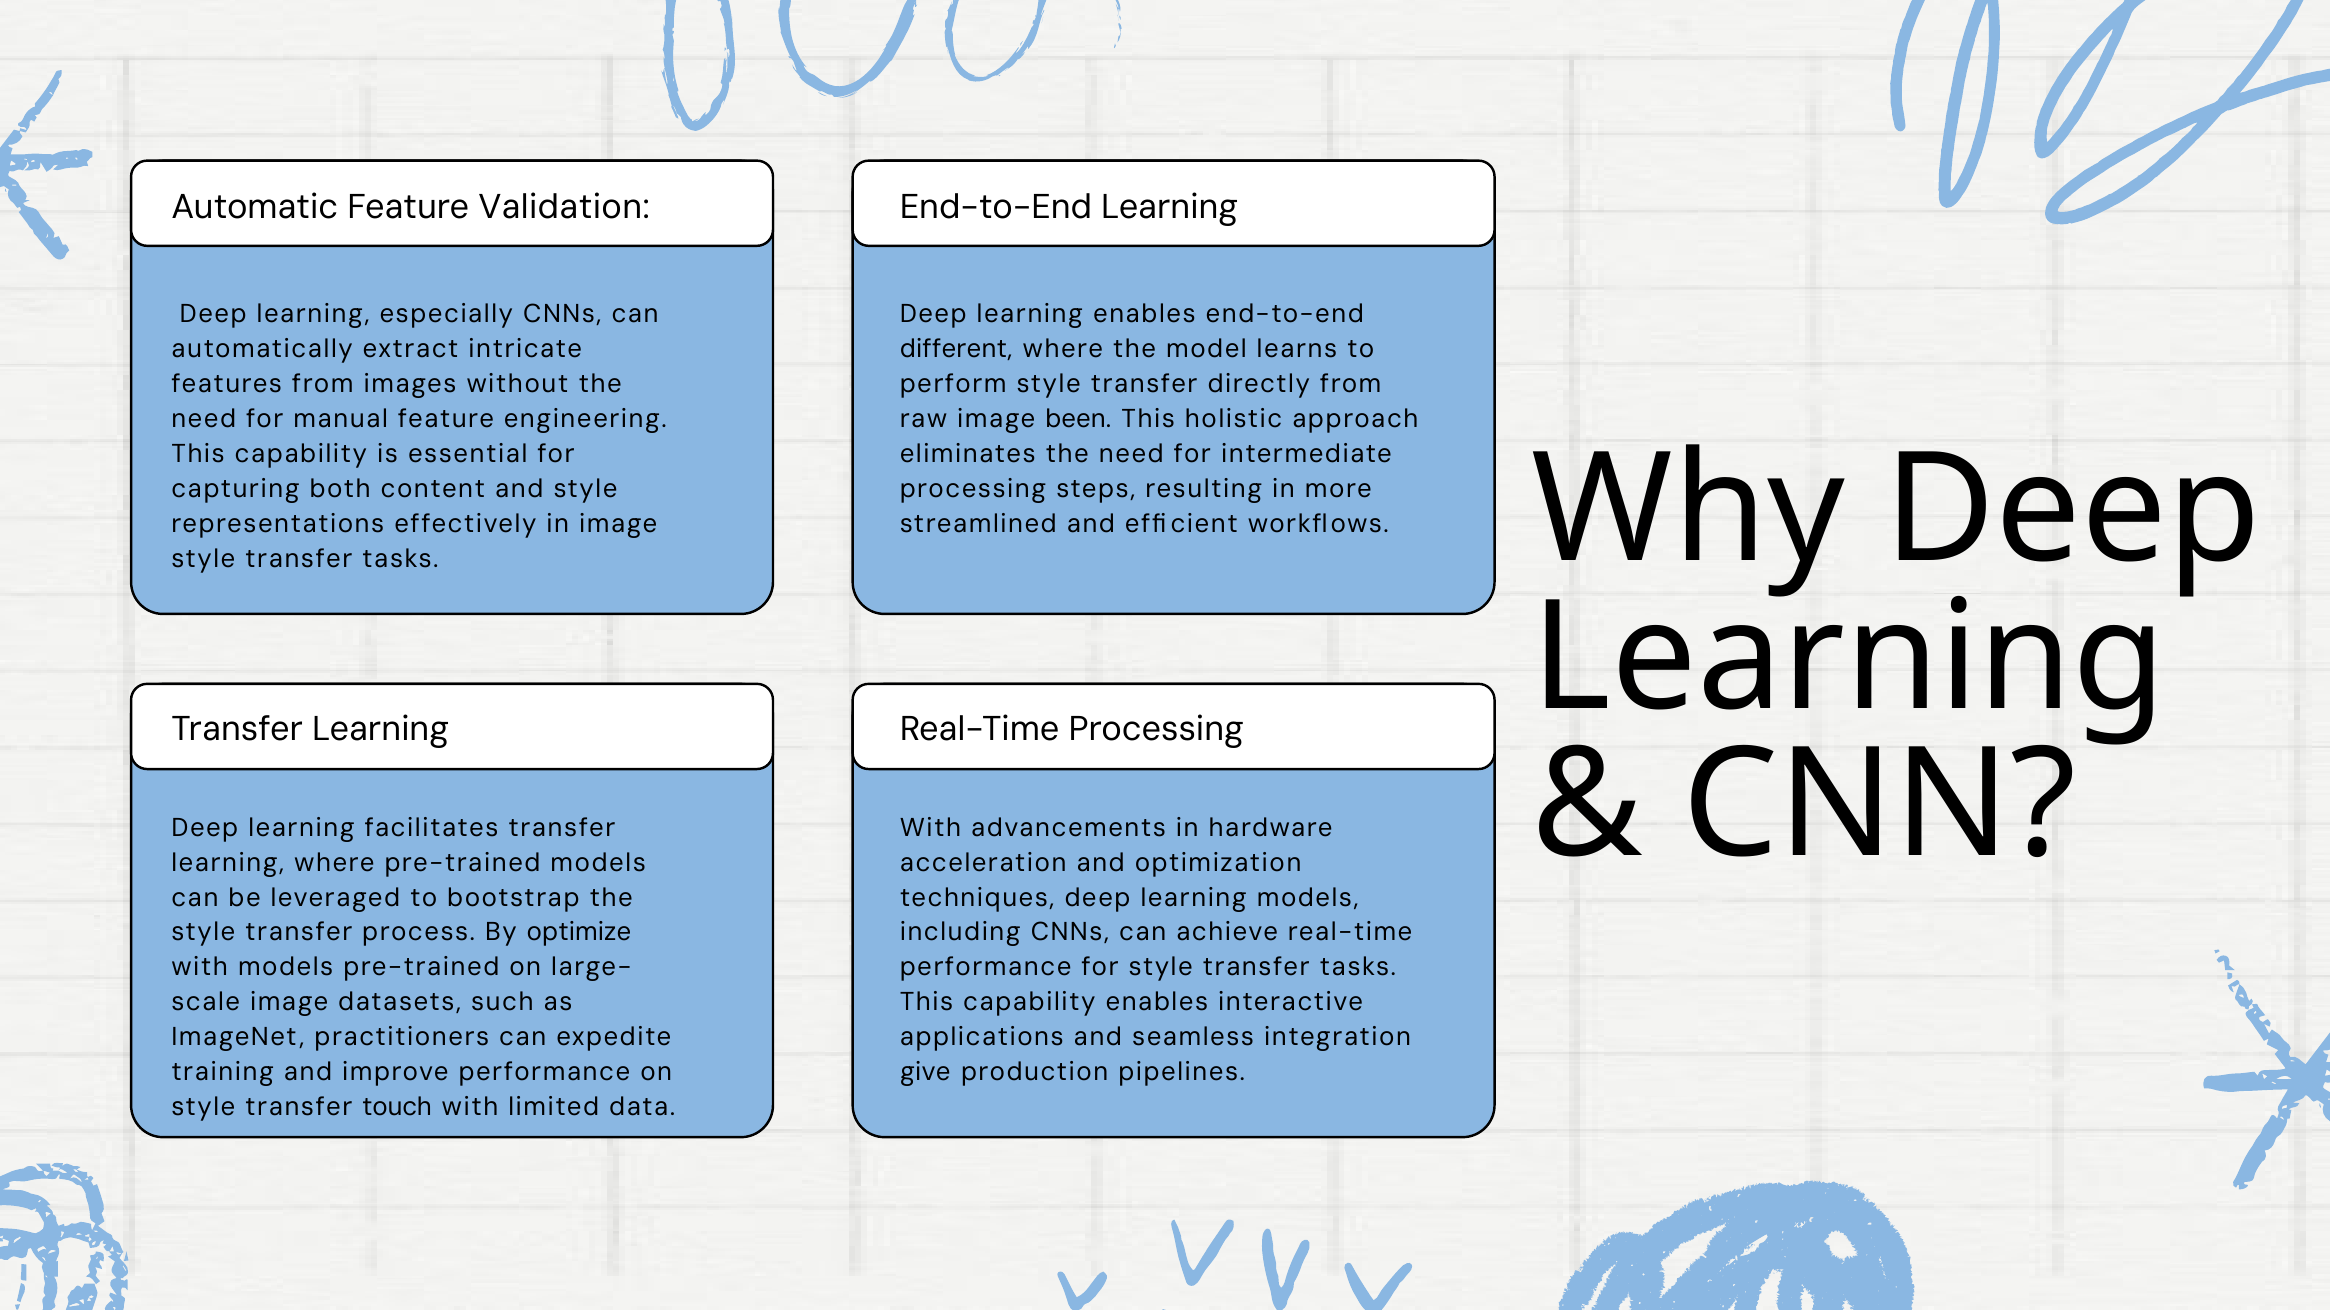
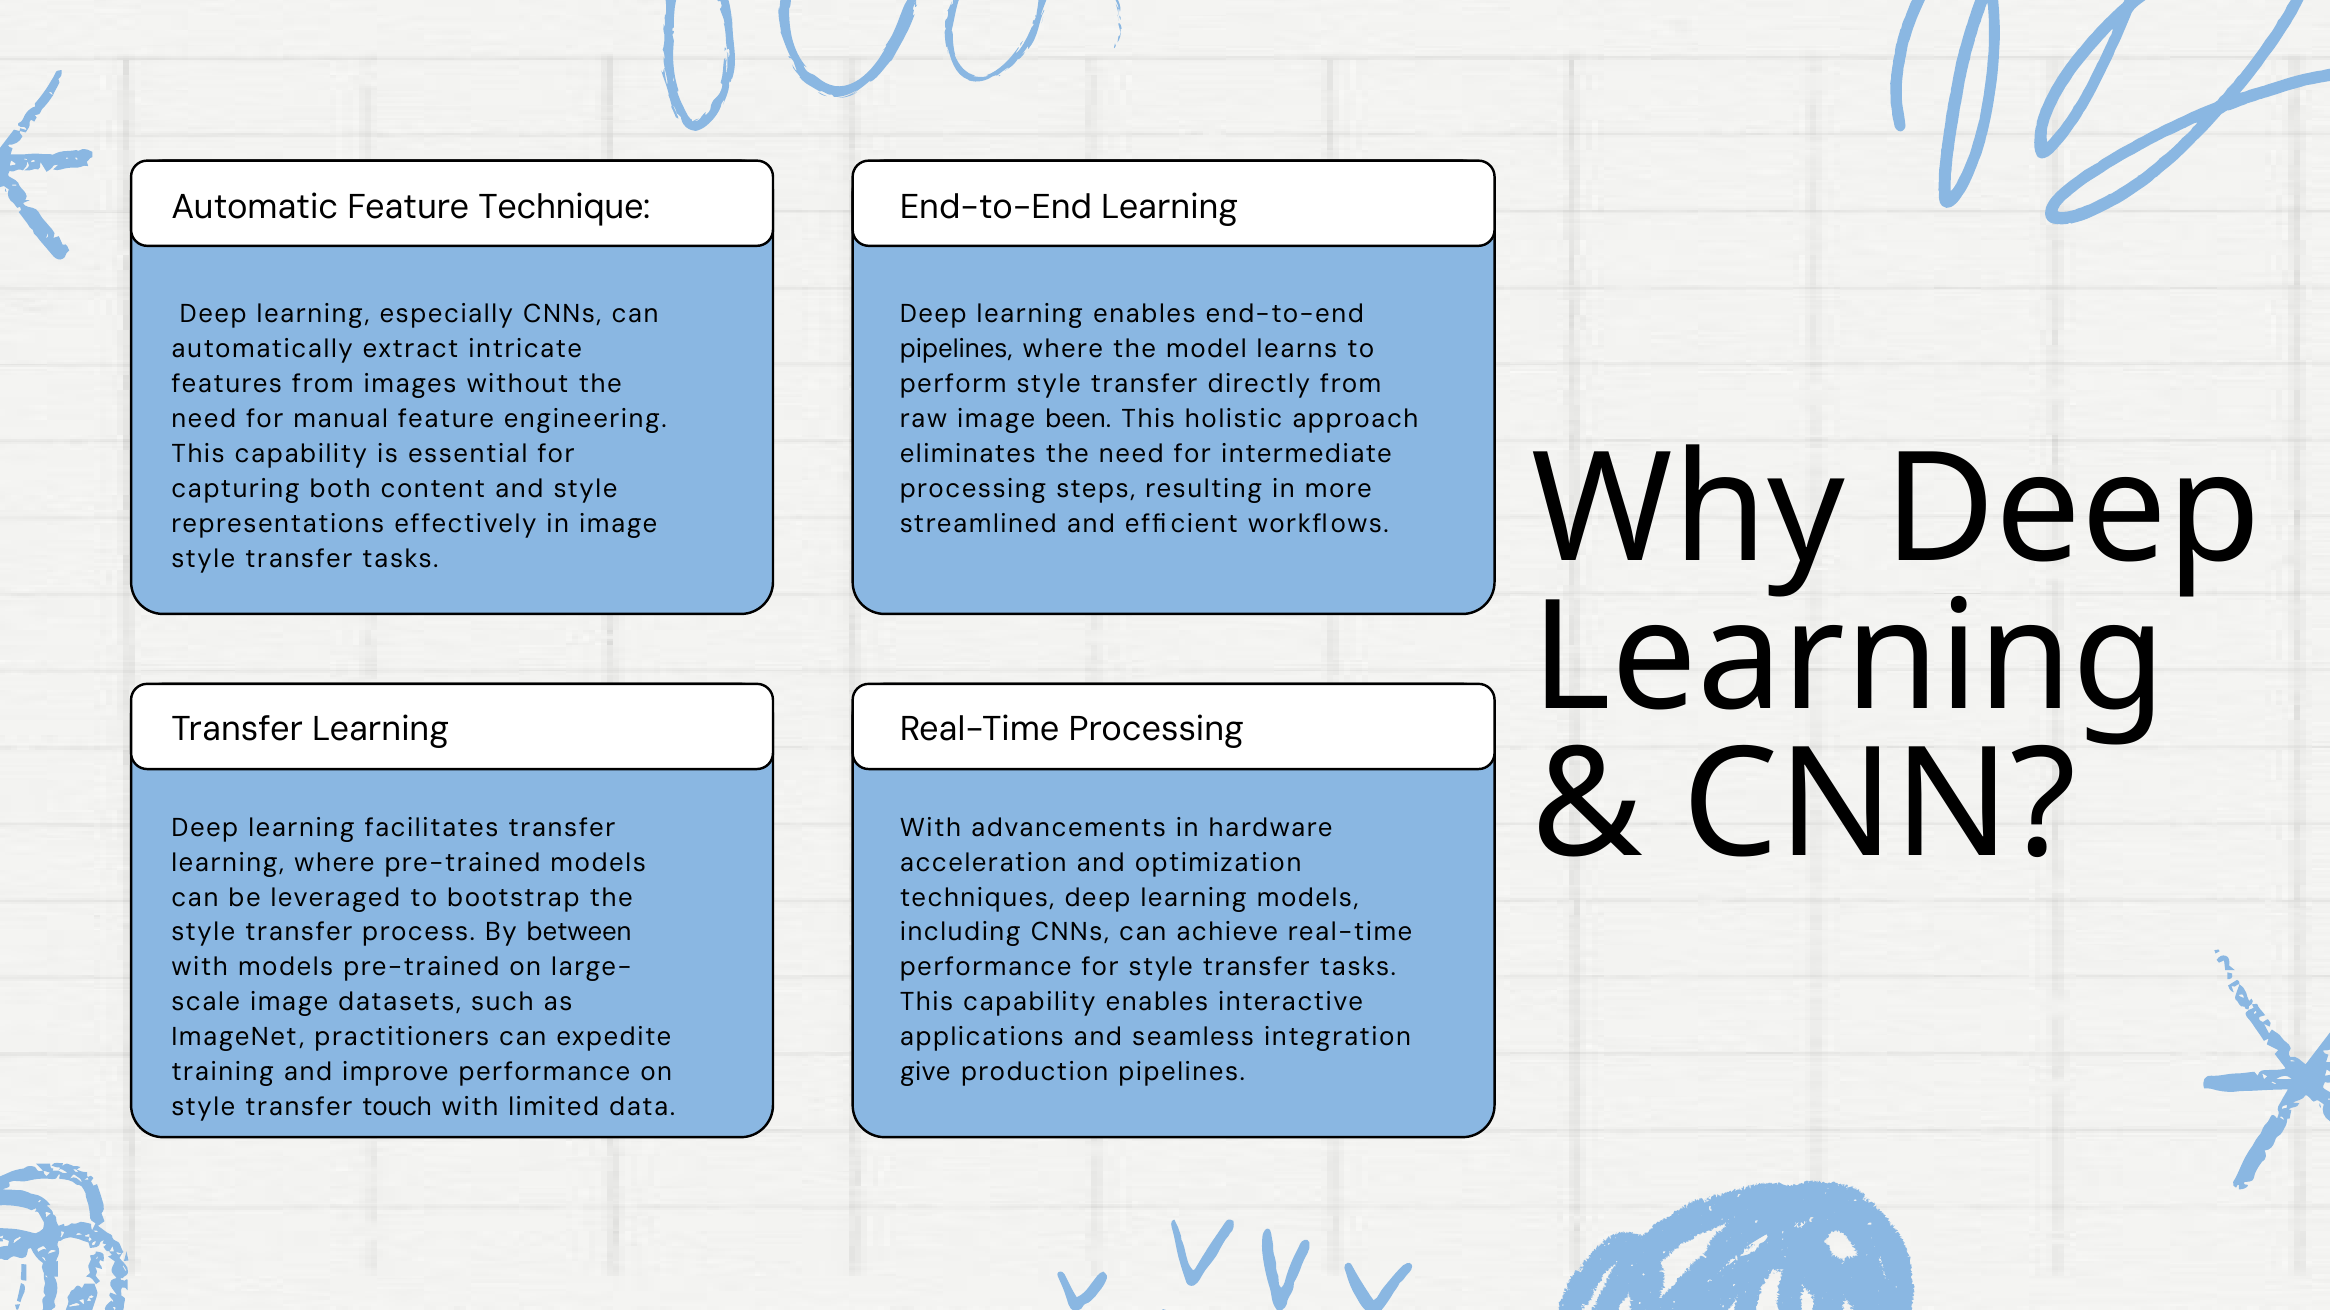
Validation: Validation -> Technique
different at (956, 349): different -> pipelines
optimize: optimize -> between
